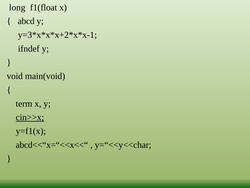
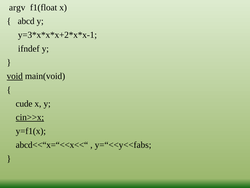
long: long -> argv
void underline: none -> present
term: term -> cude
y=“<<y<<char: y=“<<y<<char -> y=“<<y<<fabs
